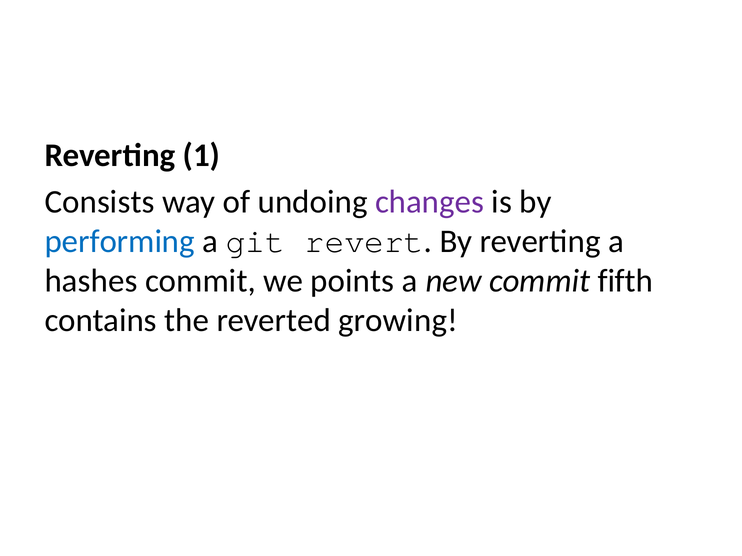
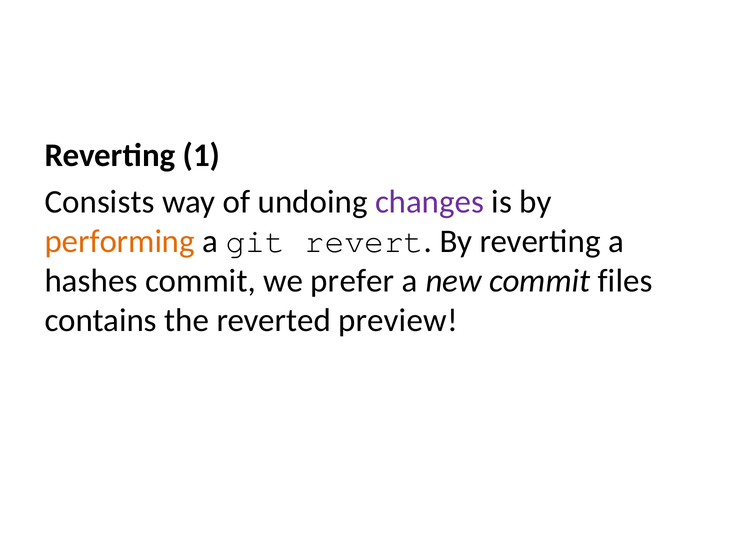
performing colour: blue -> orange
points: points -> prefer
fifth: fifth -> files
growing: growing -> preview
